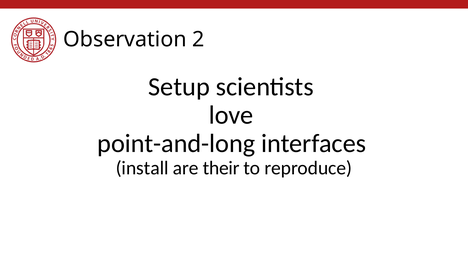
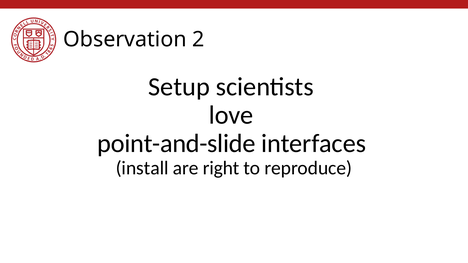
point-and-long: point-and-long -> point-and-slide
their: their -> right
